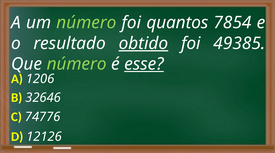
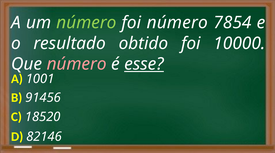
foi quantos: quantos -> número
obtido underline: present -> none
49385: 49385 -> 10000
número at (77, 64) colour: light green -> pink
1206: 1206 -> 1001
32646: 32646 -> 91456
74776: 74776 -> 18520
12126: 12126 -> 82146
